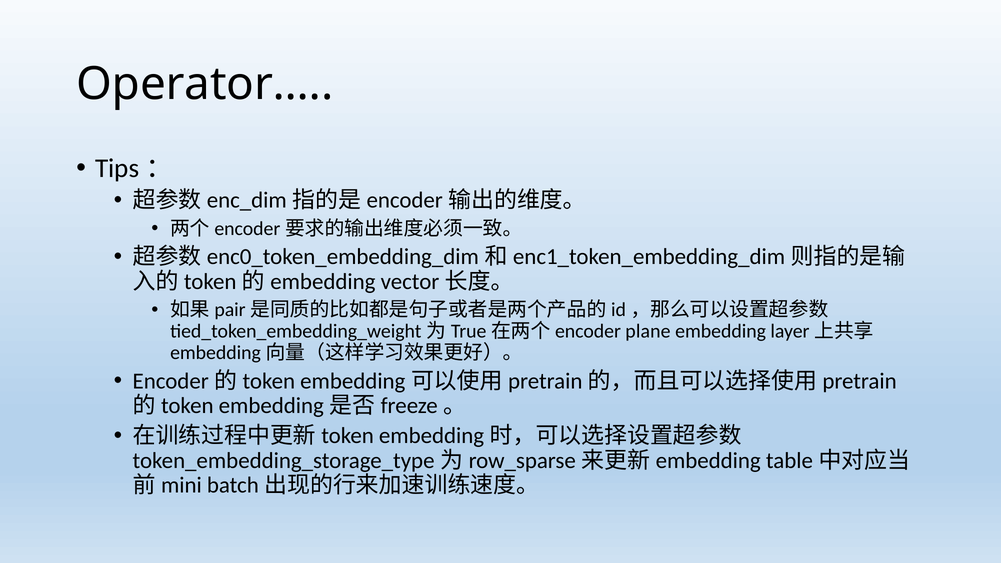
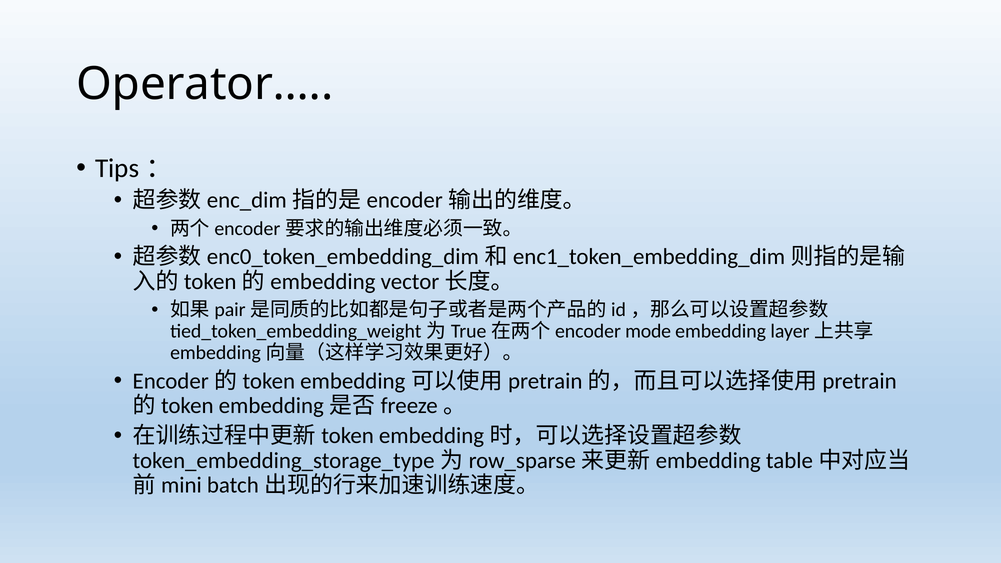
plane: plane -> mode
